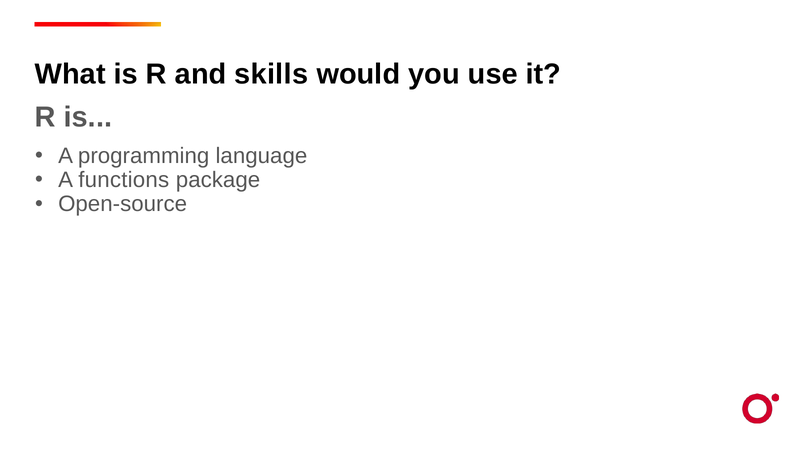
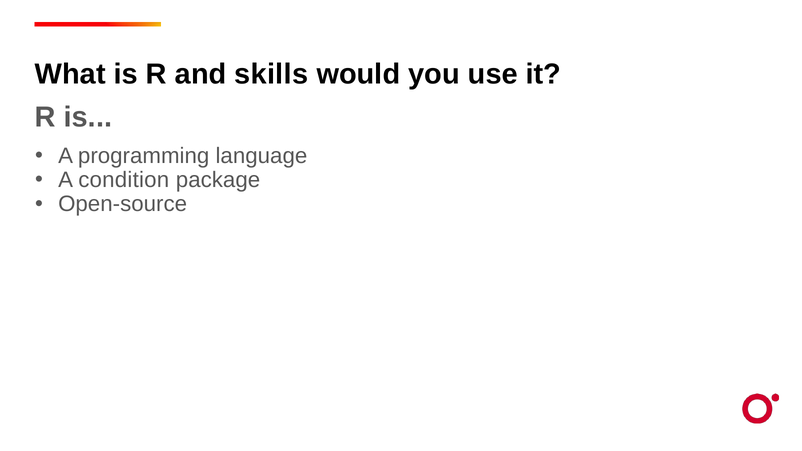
functions: functions -> condition
